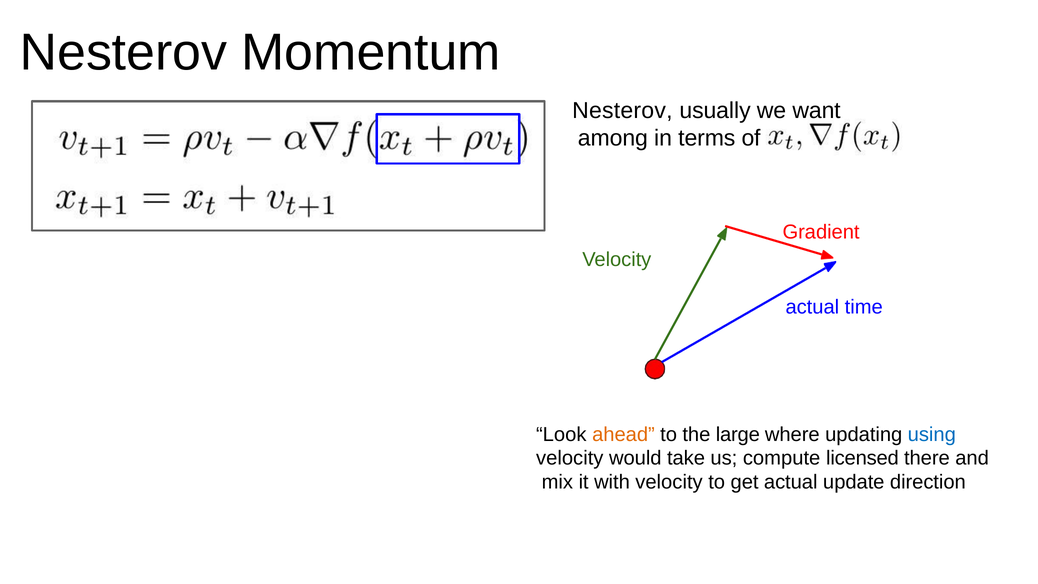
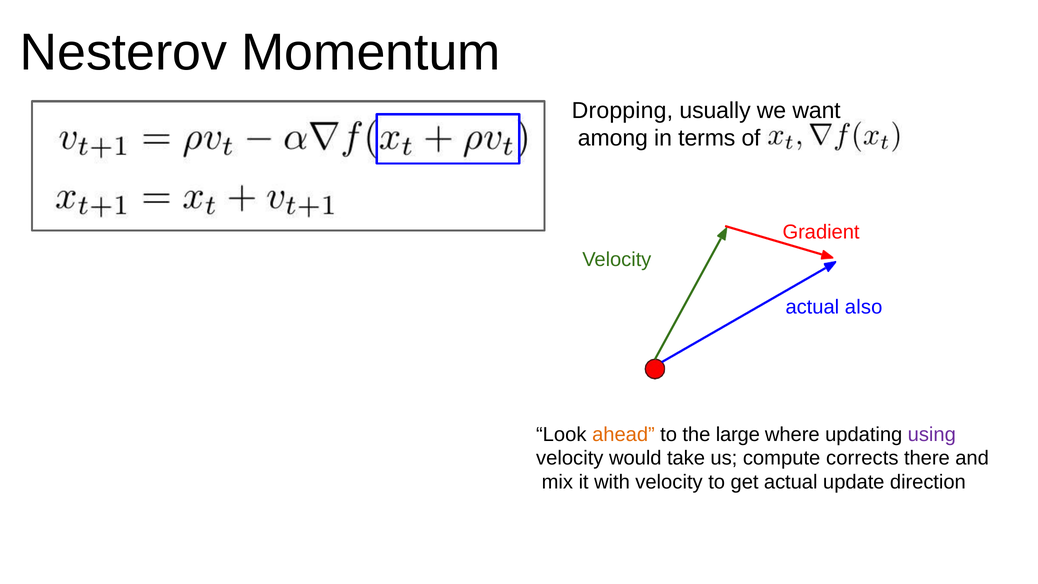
Nesterov at (622, 110): Nesterov -> Dropping
time: time -> also
using colour: blue -> purple
licensed: licensed -> corrects
